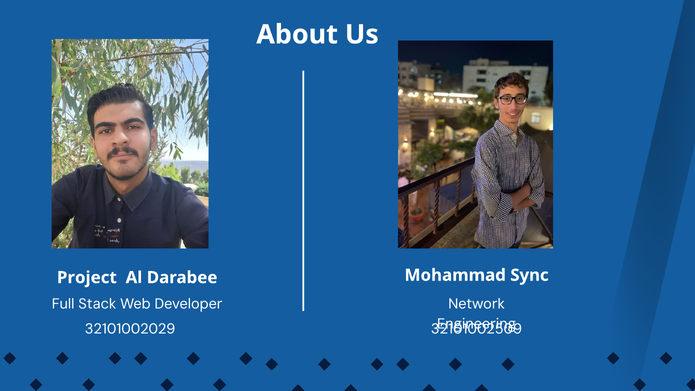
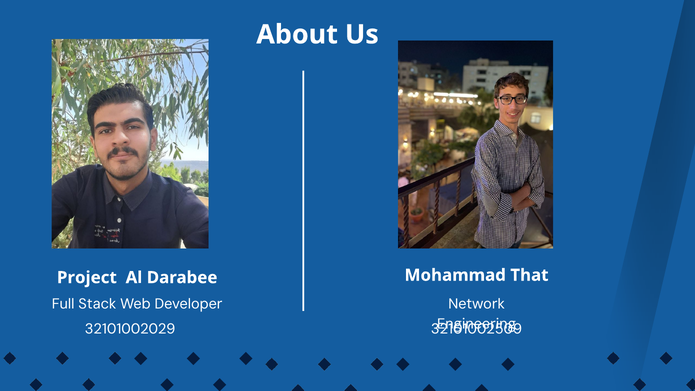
Sync: Sync -> That
